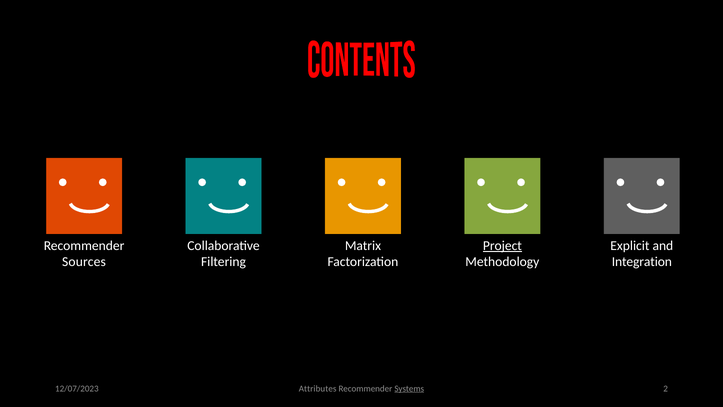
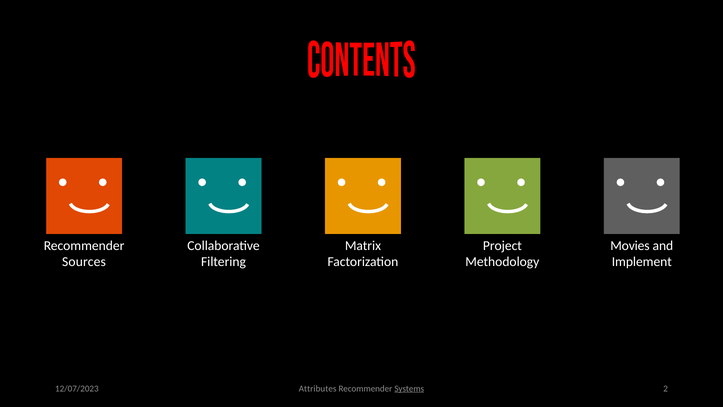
Project underline: present -> none
Explicit: Explicit -> Movies
Integration: Integration -> Implement
